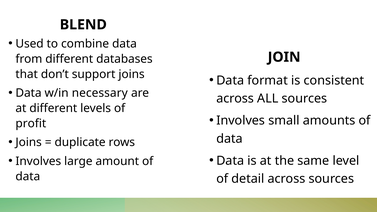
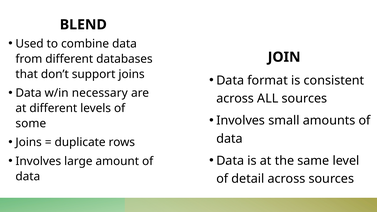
profit: profit -> some
